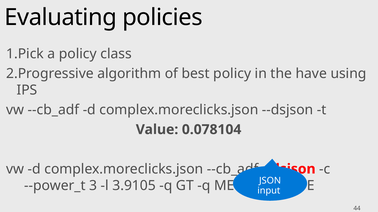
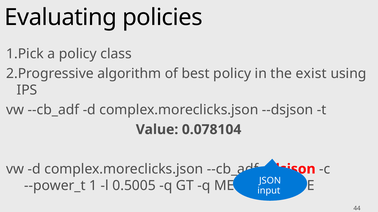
have: have -> exist
3: 3 -> 1
3.9105: 3.9105 -> 0.5005
